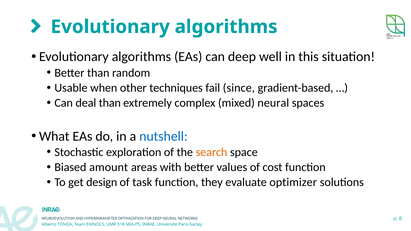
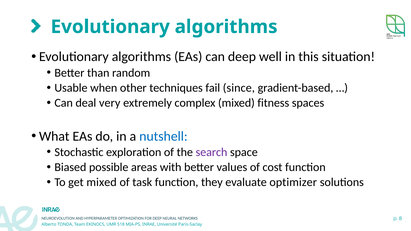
deal than: than -> very
mixed neural: neural -> fitness
search colour: orange -> purple
amount: amount -> possible
get design: design -> mixed
